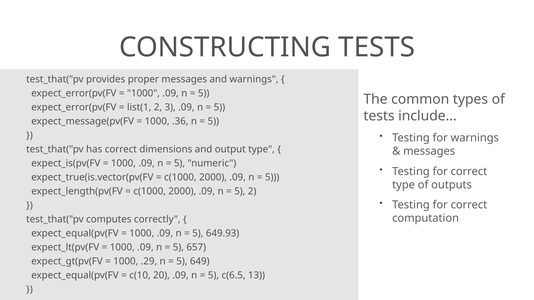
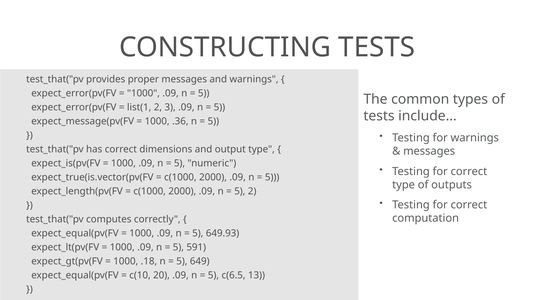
657: 657 -> 591
.29: .29 -> .18
